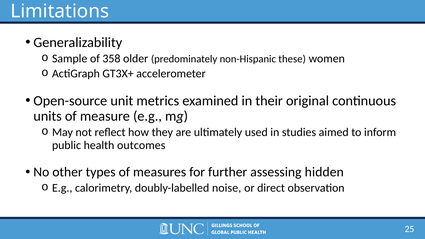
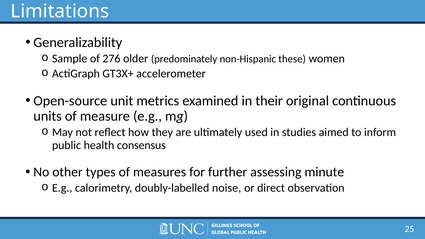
358: 358 -> 276
outcomes: outcomes -> consensus
hidden: hidden -> minute
